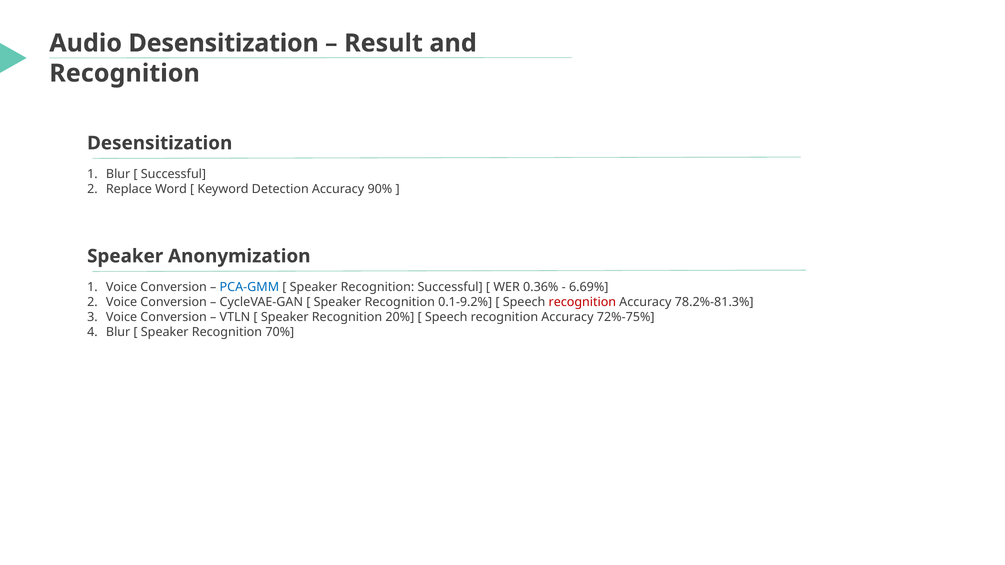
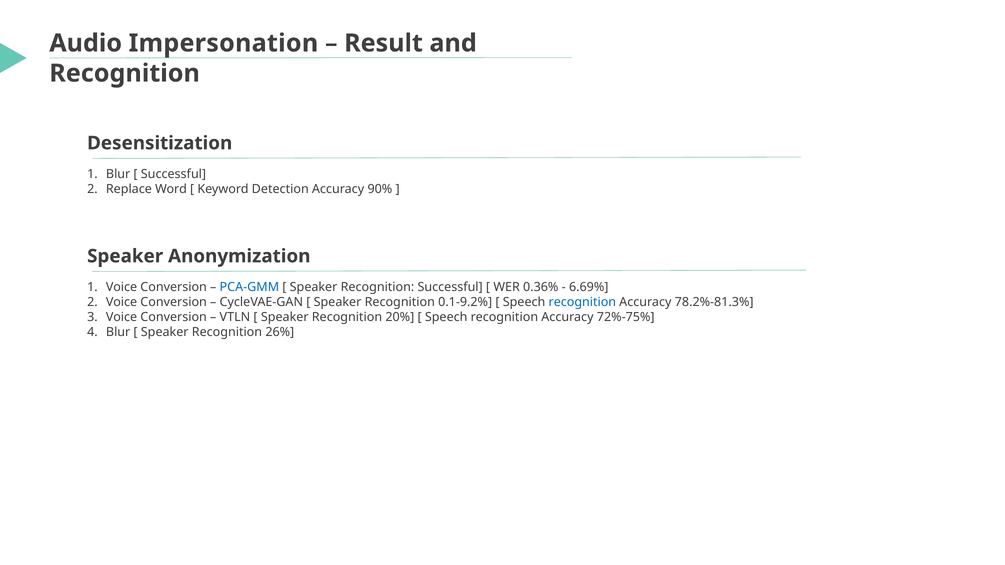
Audio Desensitization: Desensitization -> Impersonation
recognition at (582, 302) colour: red -> blue
70%: 70% -> 26%
